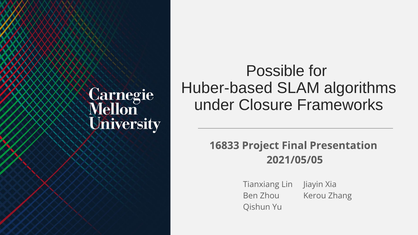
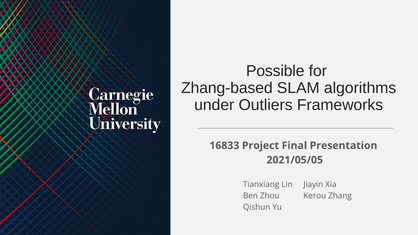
Huber-based: Huber-based -> Zhang-based
Closure: Closure -> Outliers
